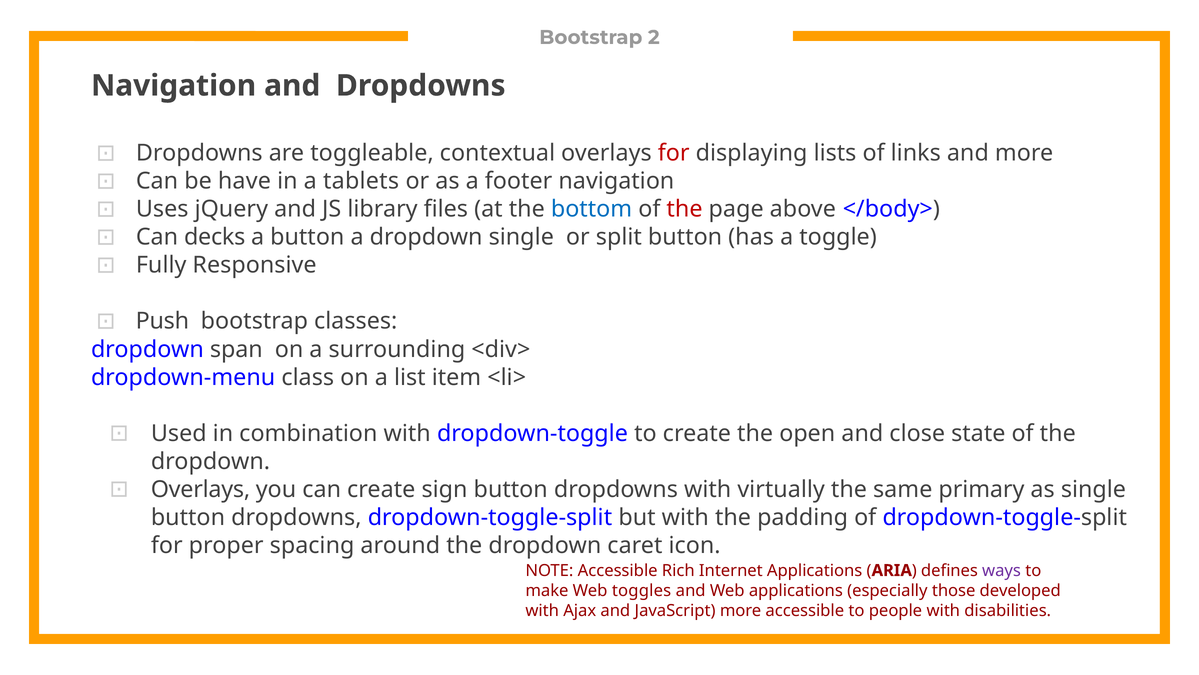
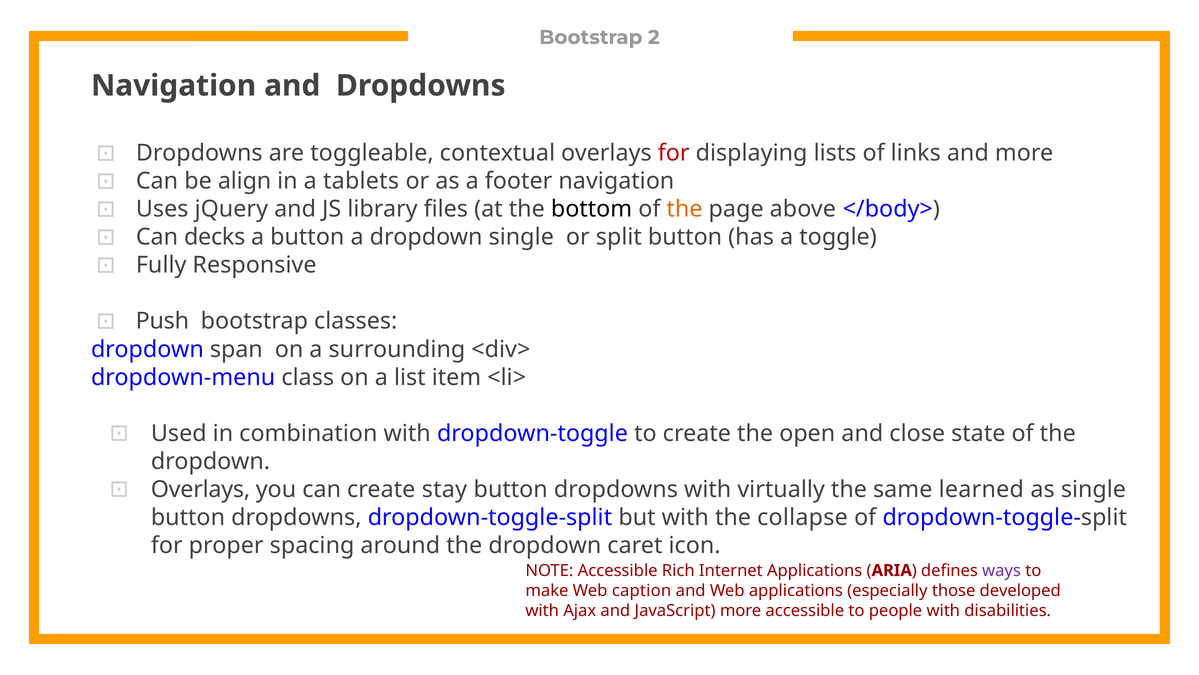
have: have -> align
bottom colour: blue -> black
the at (684, 209) colour: red -> orange
sign: sign -> stay
primary: primary -> learned
padding: padding -> collapse
toggles: toggles -> caption
